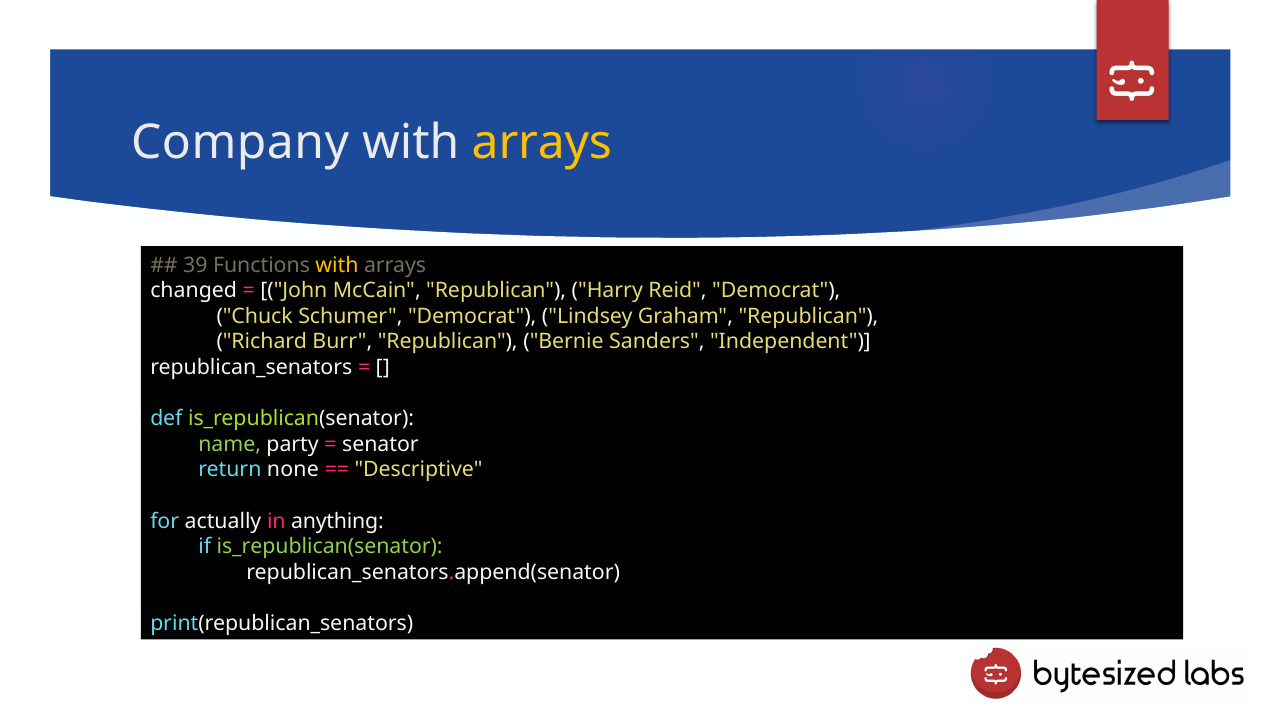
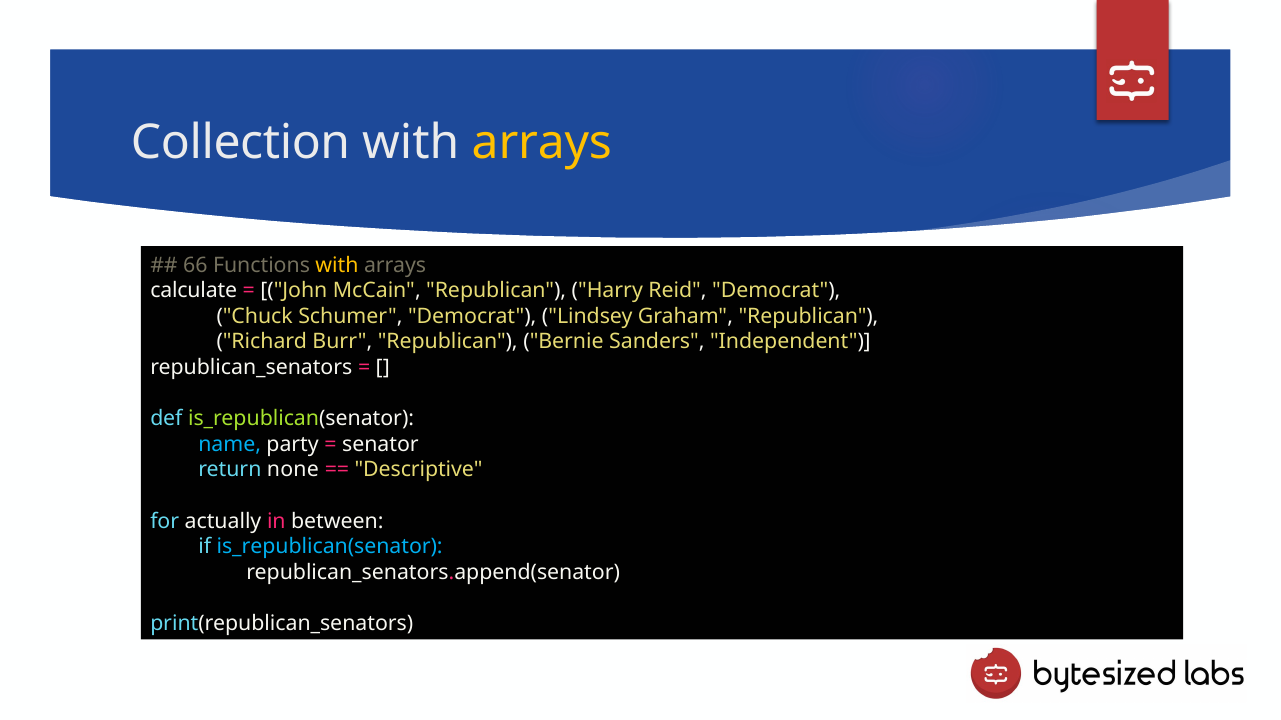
Company: Company -> Collection
39: 39 -> 66
changed: changed -> calculate
name colour: light green -> light blue
anything: anything -> between
is_republican(senator at (330, 547) colour: light green -> light blue
